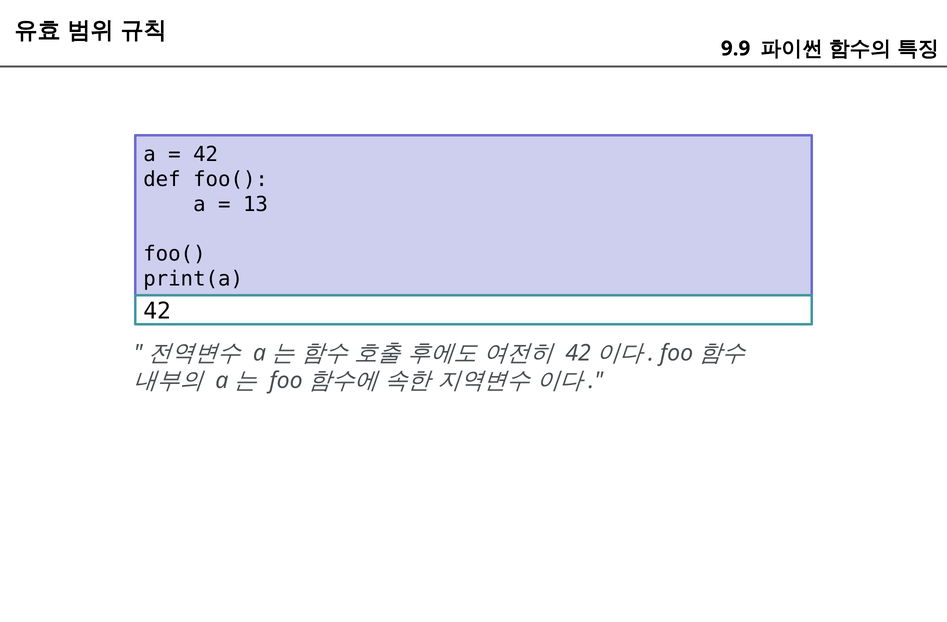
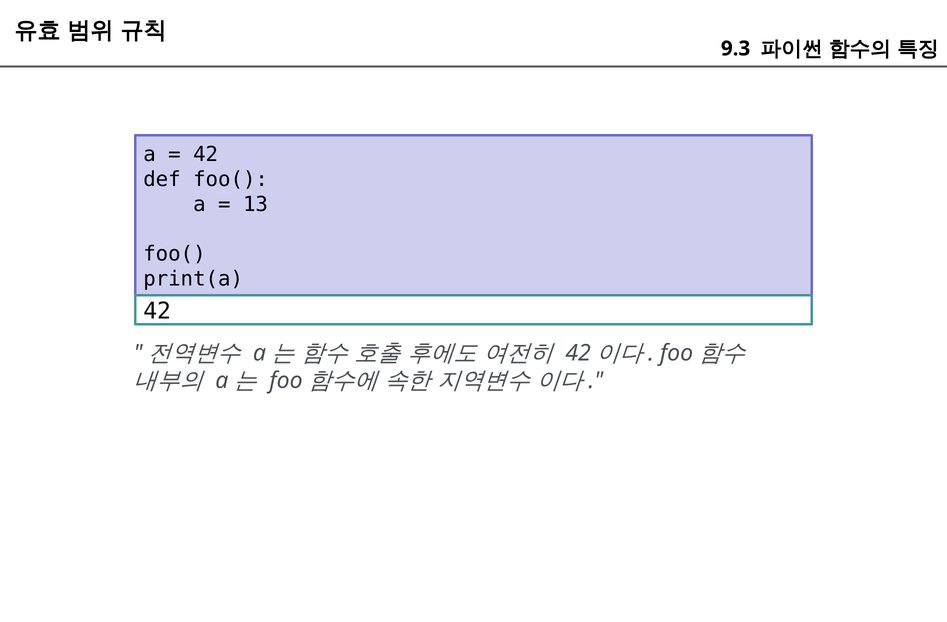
9.9: 9.9 -> 9.3
